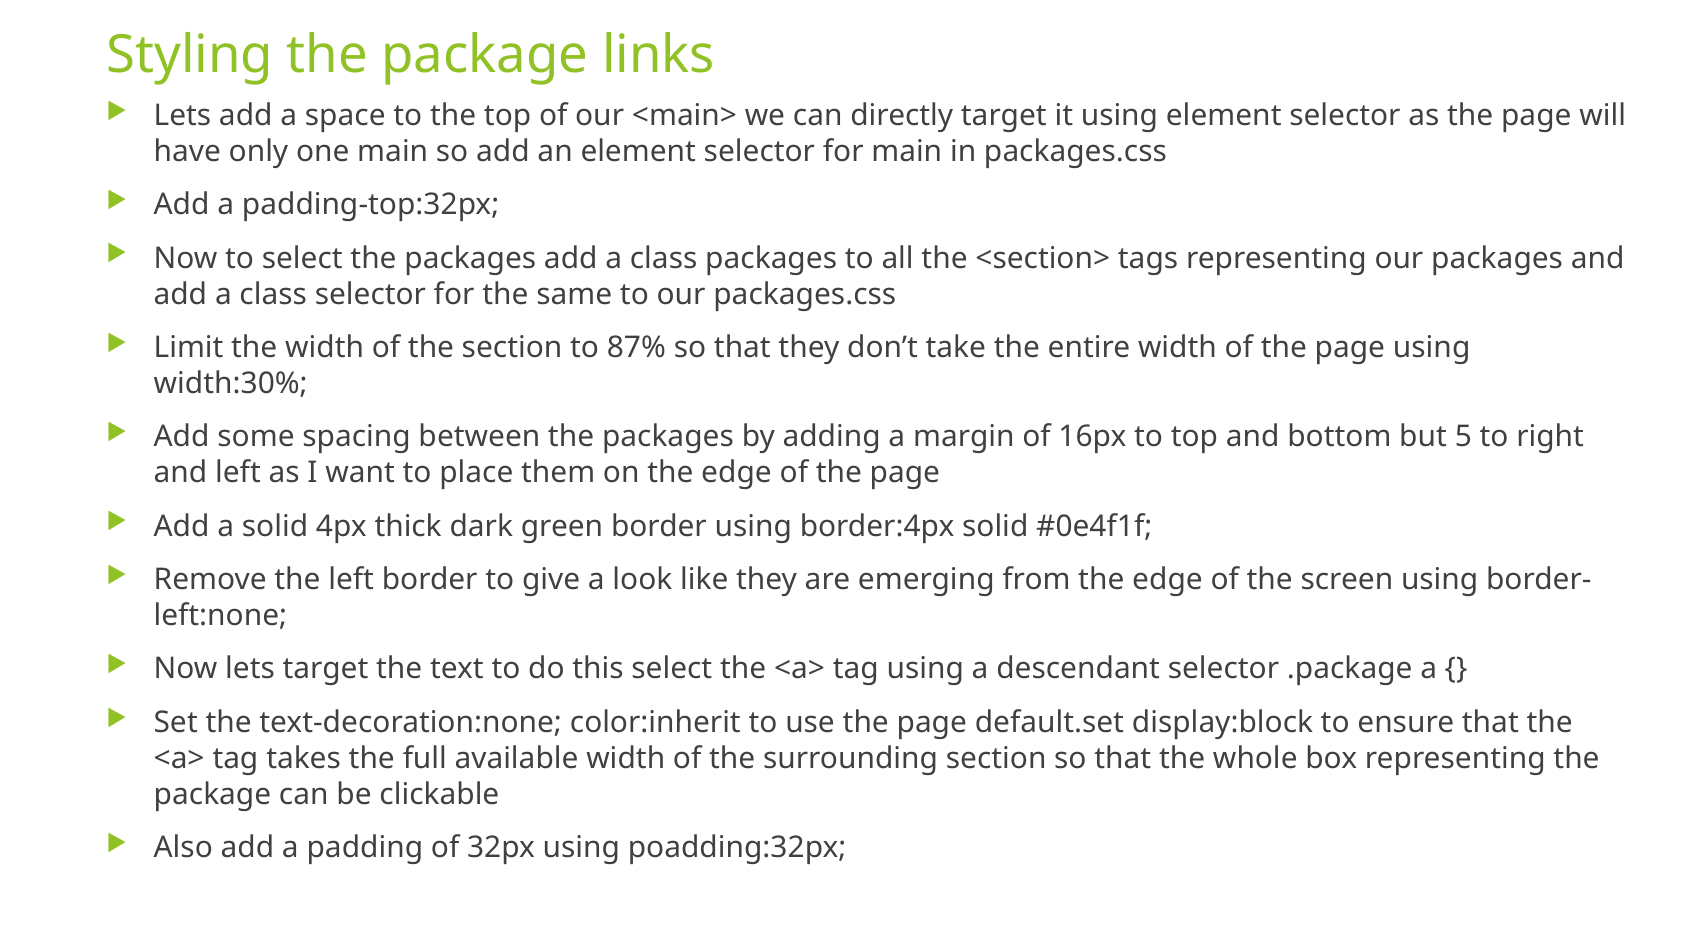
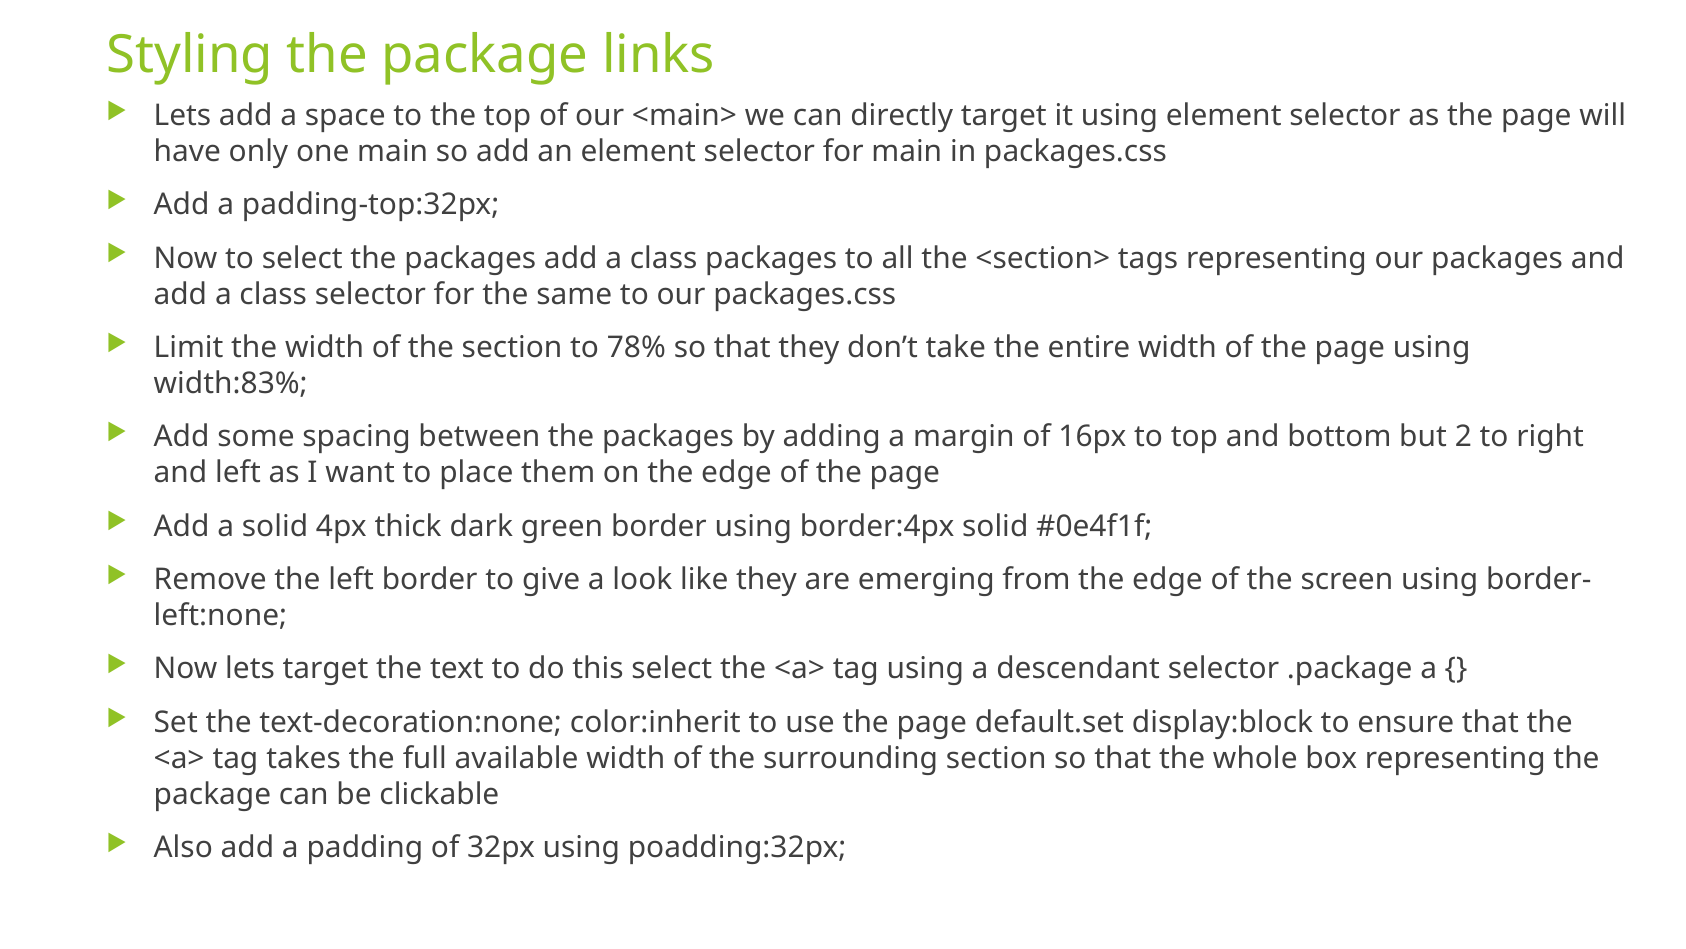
87%: 87% -> 78%
width:30%: width:30% -> width:83%
5: 5 -> 2
